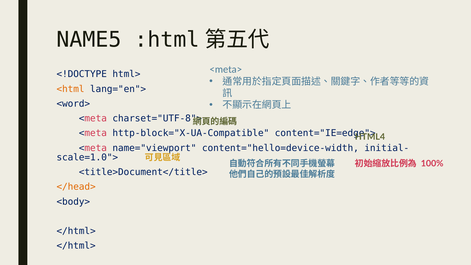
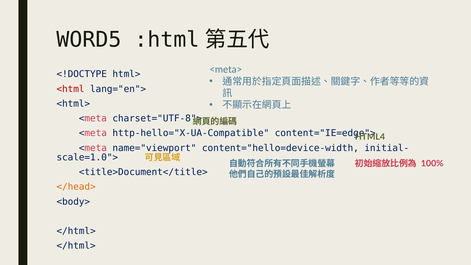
NAME5: NAME5 -> WORD5
<html colour: orange -> red
<word>: <word> -> <html>
http-block="X-UA-Compatible: http-block="X-UA-Compatible -> http-hello="X-UA-Compatible
